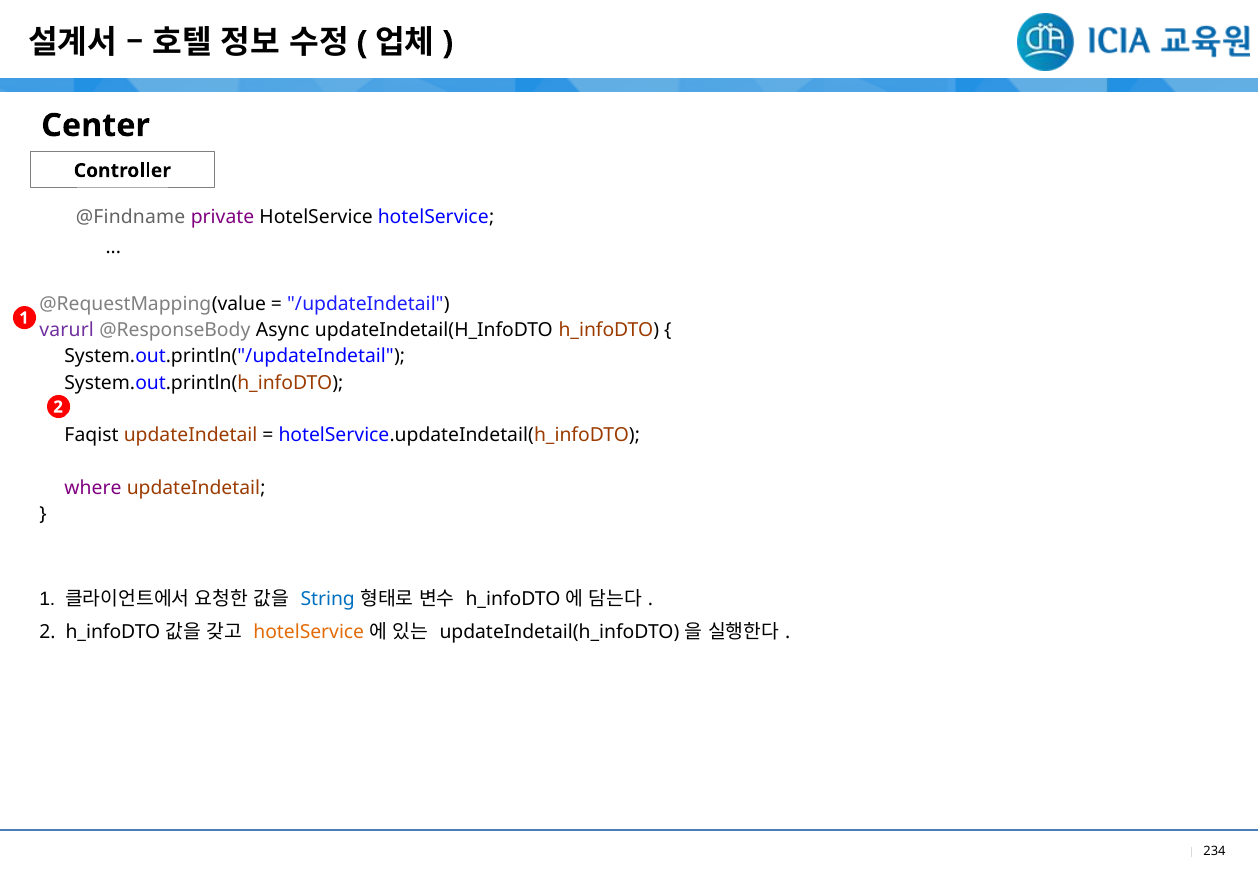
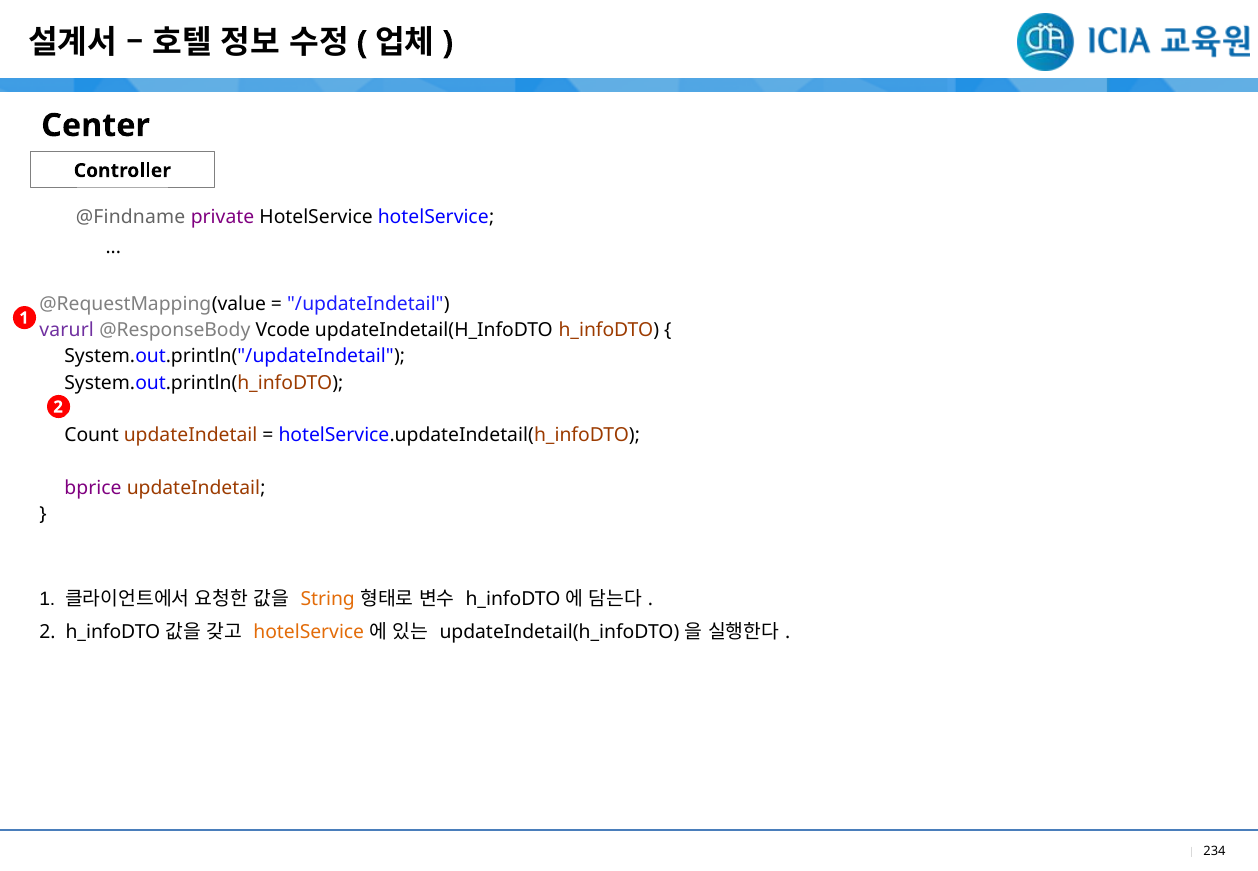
Async: Async -> Vcode
Faqist: Faqist -> Count
where: where -> bprice
String colour: blue -> orange
